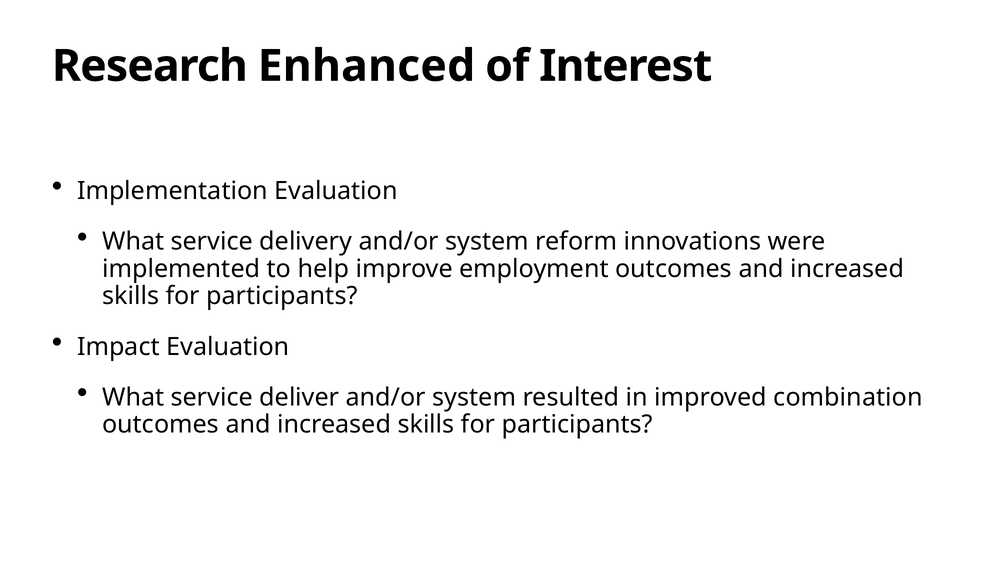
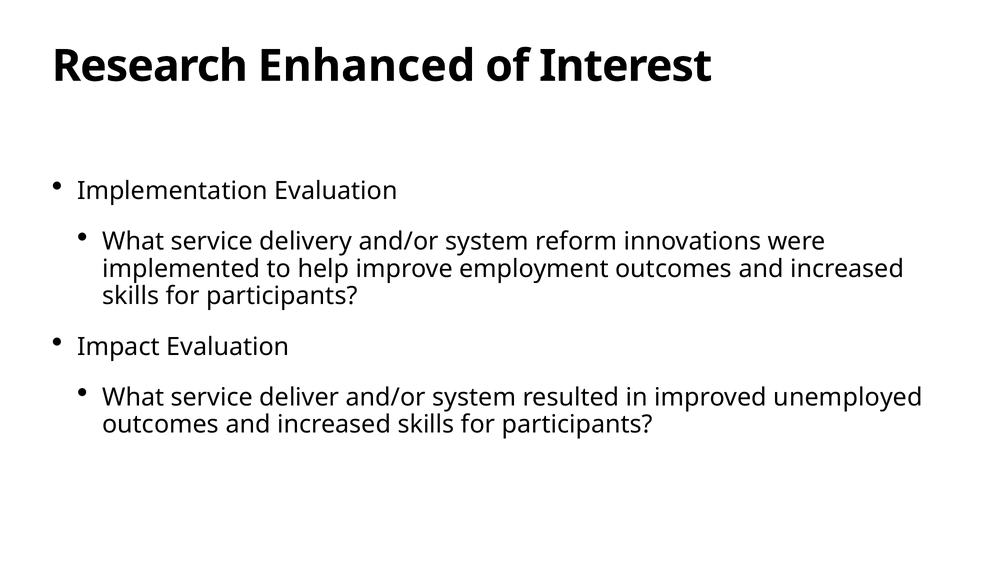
combination: combination -> unemployed
